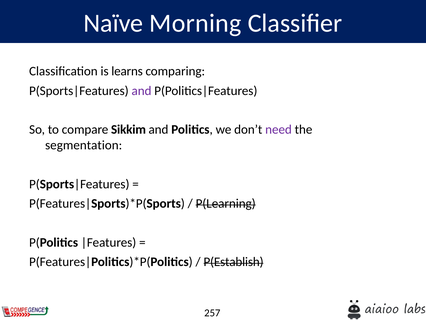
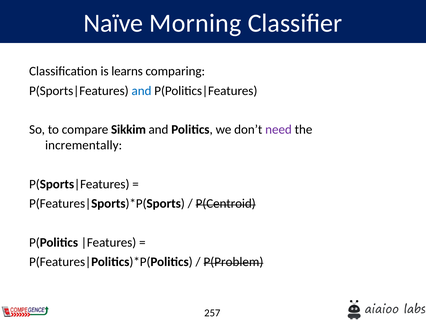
and at (142, 91) colour: purple -> blue
segmentation: segmentation -> incrementally
P(Learning: P(Learning -> P(Centroid
P(Establish: P(Establish -> P(Problem
